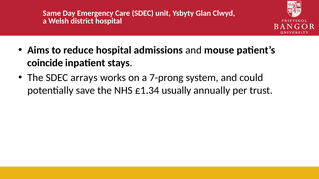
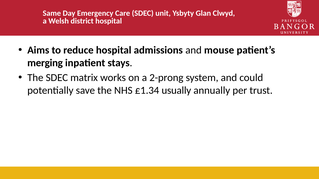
coincide: coincide -> merging
arrays: arrays -> matrix
7-prong: 7-prong -> 2-prong
